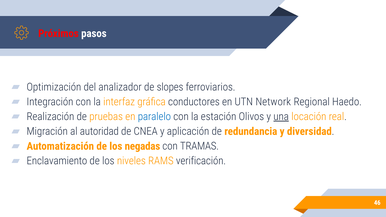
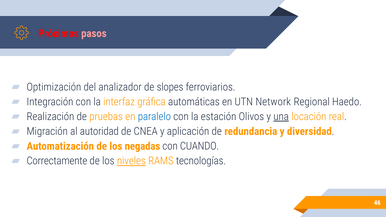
pasos colour: white -> pink
conductores: conductores -> automáticas
TRAMAS: TRAMAS -> CUANDO
Enclavamiento: Enclavamiento -> Correctamente
niveles underline: none -> present
verificación: verificación -> tecnologías
